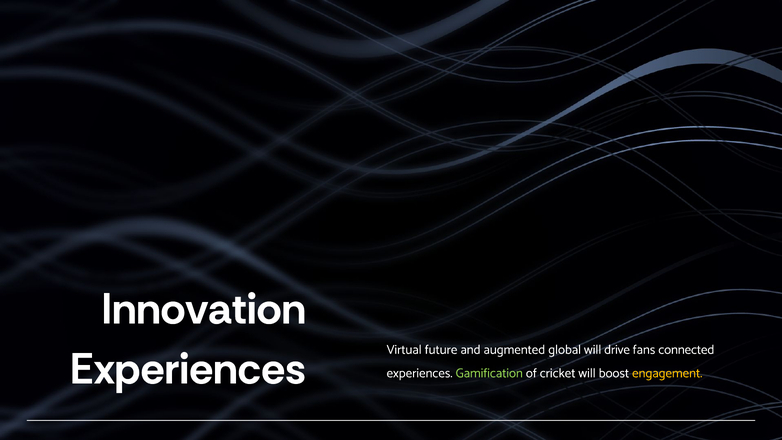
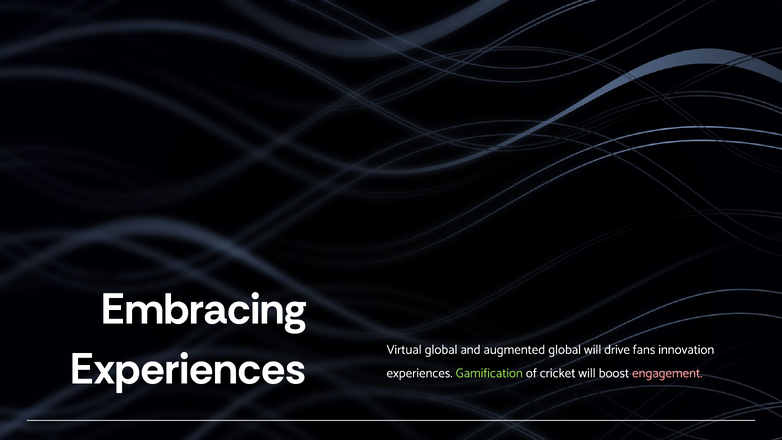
Innovation: Innovation -> Embracing
Virtual future: future -> global
connected: connected -> innovation
engagement colour: yellow -> pink
